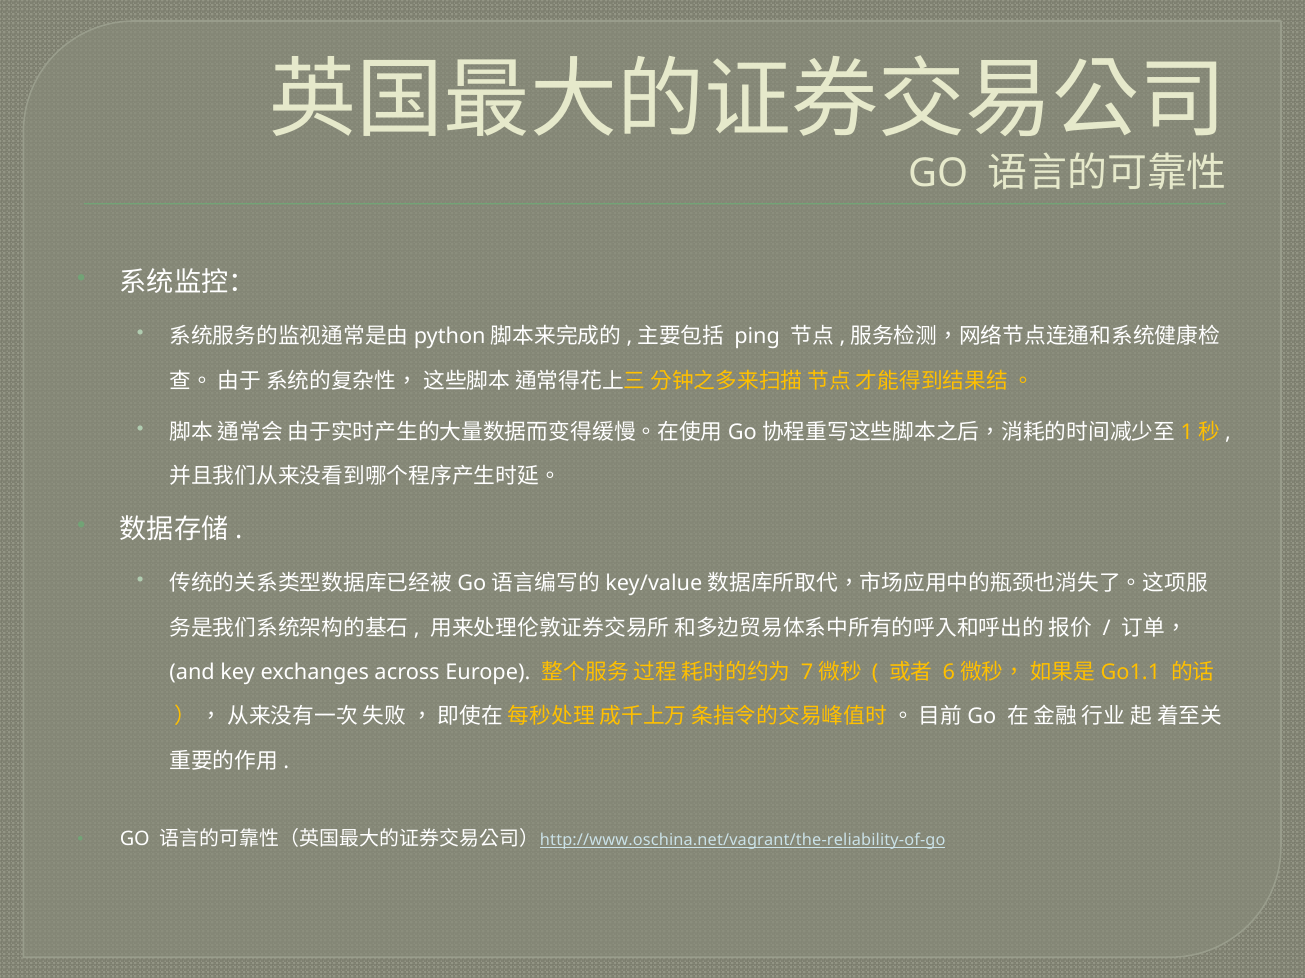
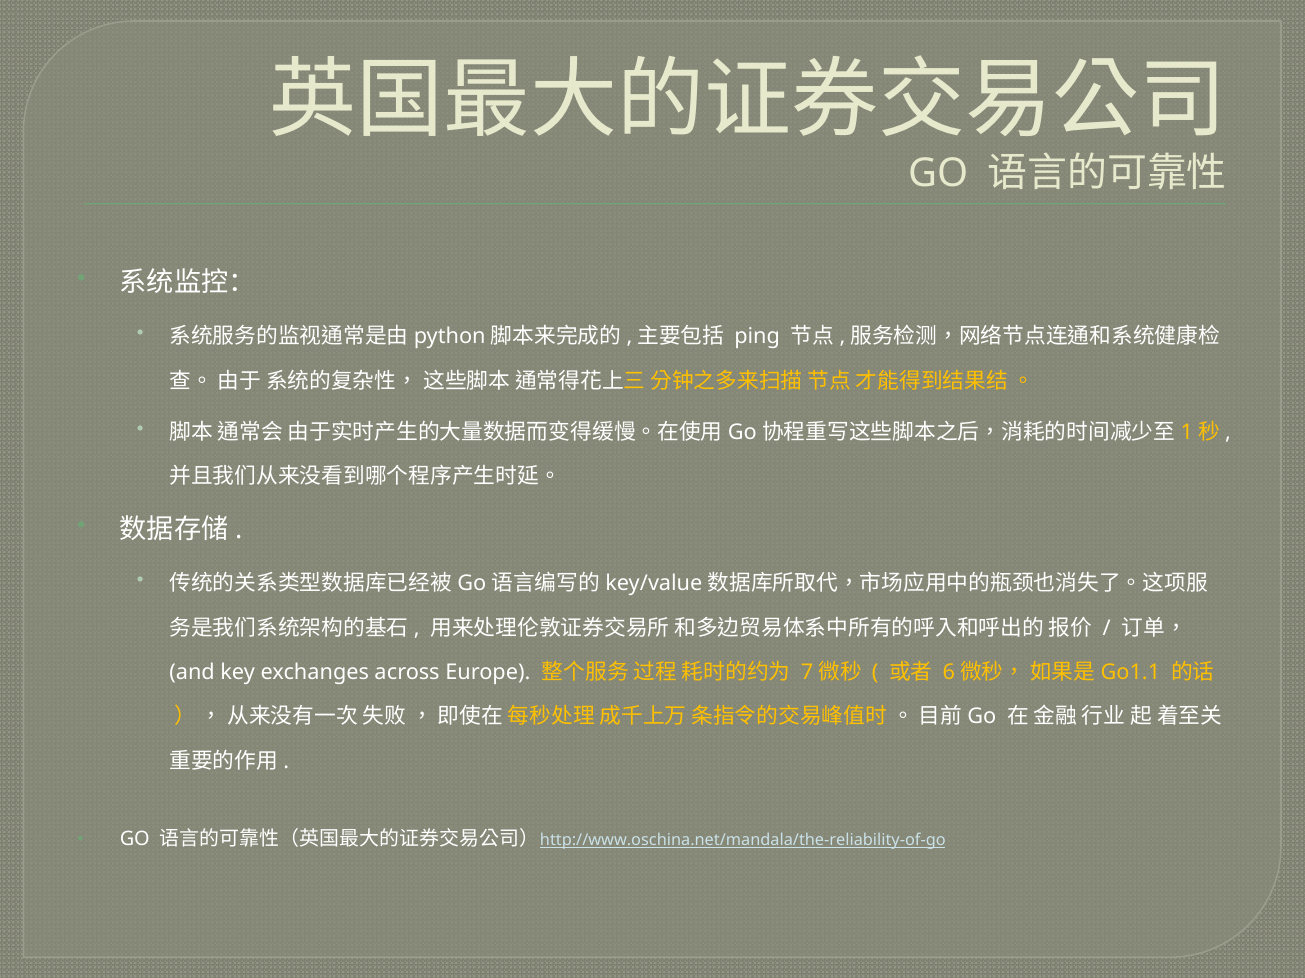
http://www.oschina.net/vagrant/the-reliability-of-go: http://www.oschina.net/vagrant/the-reliability-of-go -> http://www.oschina.net/mandala/the-reliability-of-go
